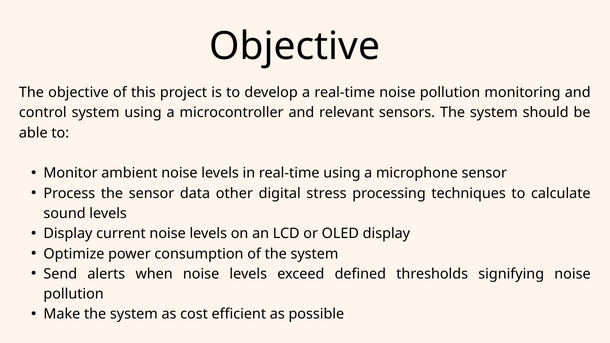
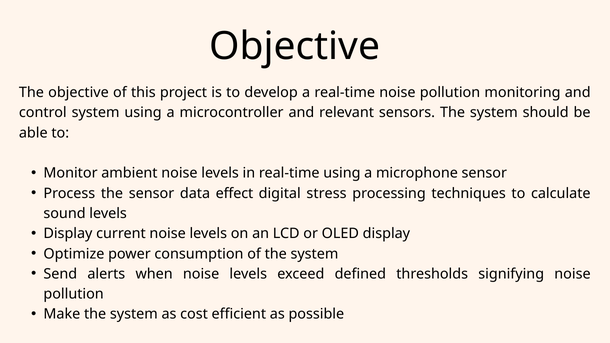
other: other -> effect
